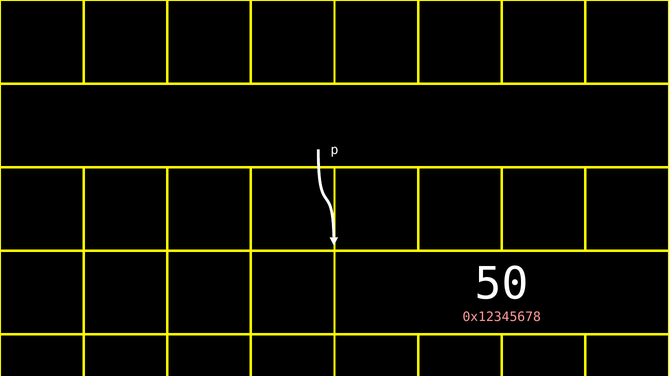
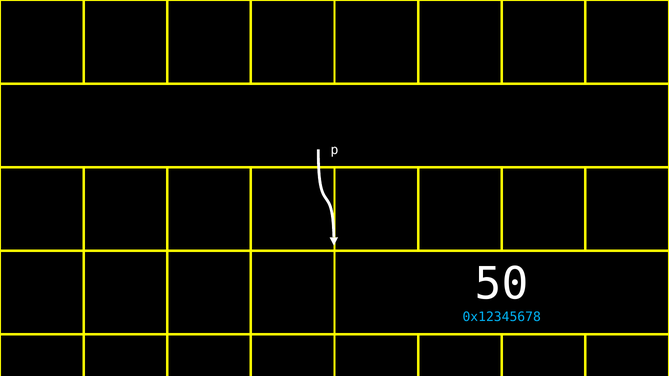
0x12345678 colour: pink -> light blue
